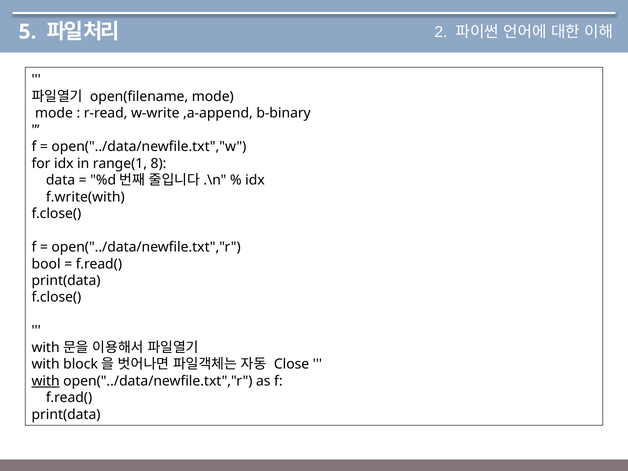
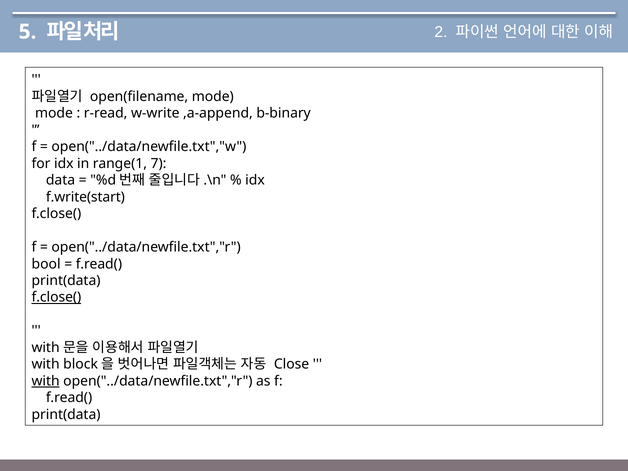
8: 8 -> 7
f.write(with: f.write(with -> f.write(start
f.close( at (56, 297) underline: none -> present
